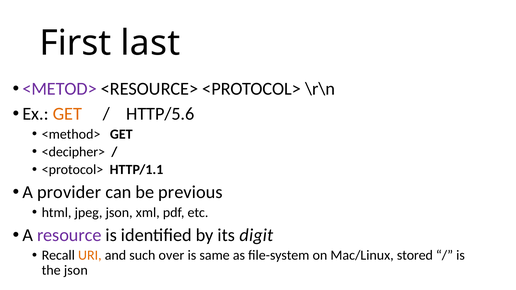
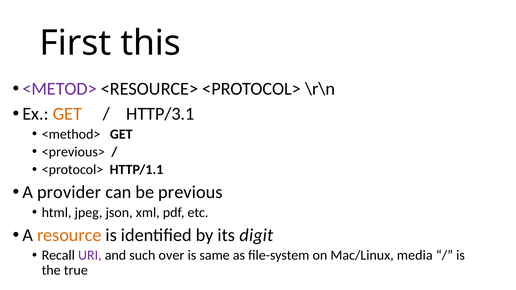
last: last -> this
HTTP/5.6: HTTP/5.6 -> HTTP/3.1
<decipher>: <decipher> -> <previous>
resource colour: purple -> orange
URI colour: orange -> purple
stored: stored -> media
the json: json -> true
